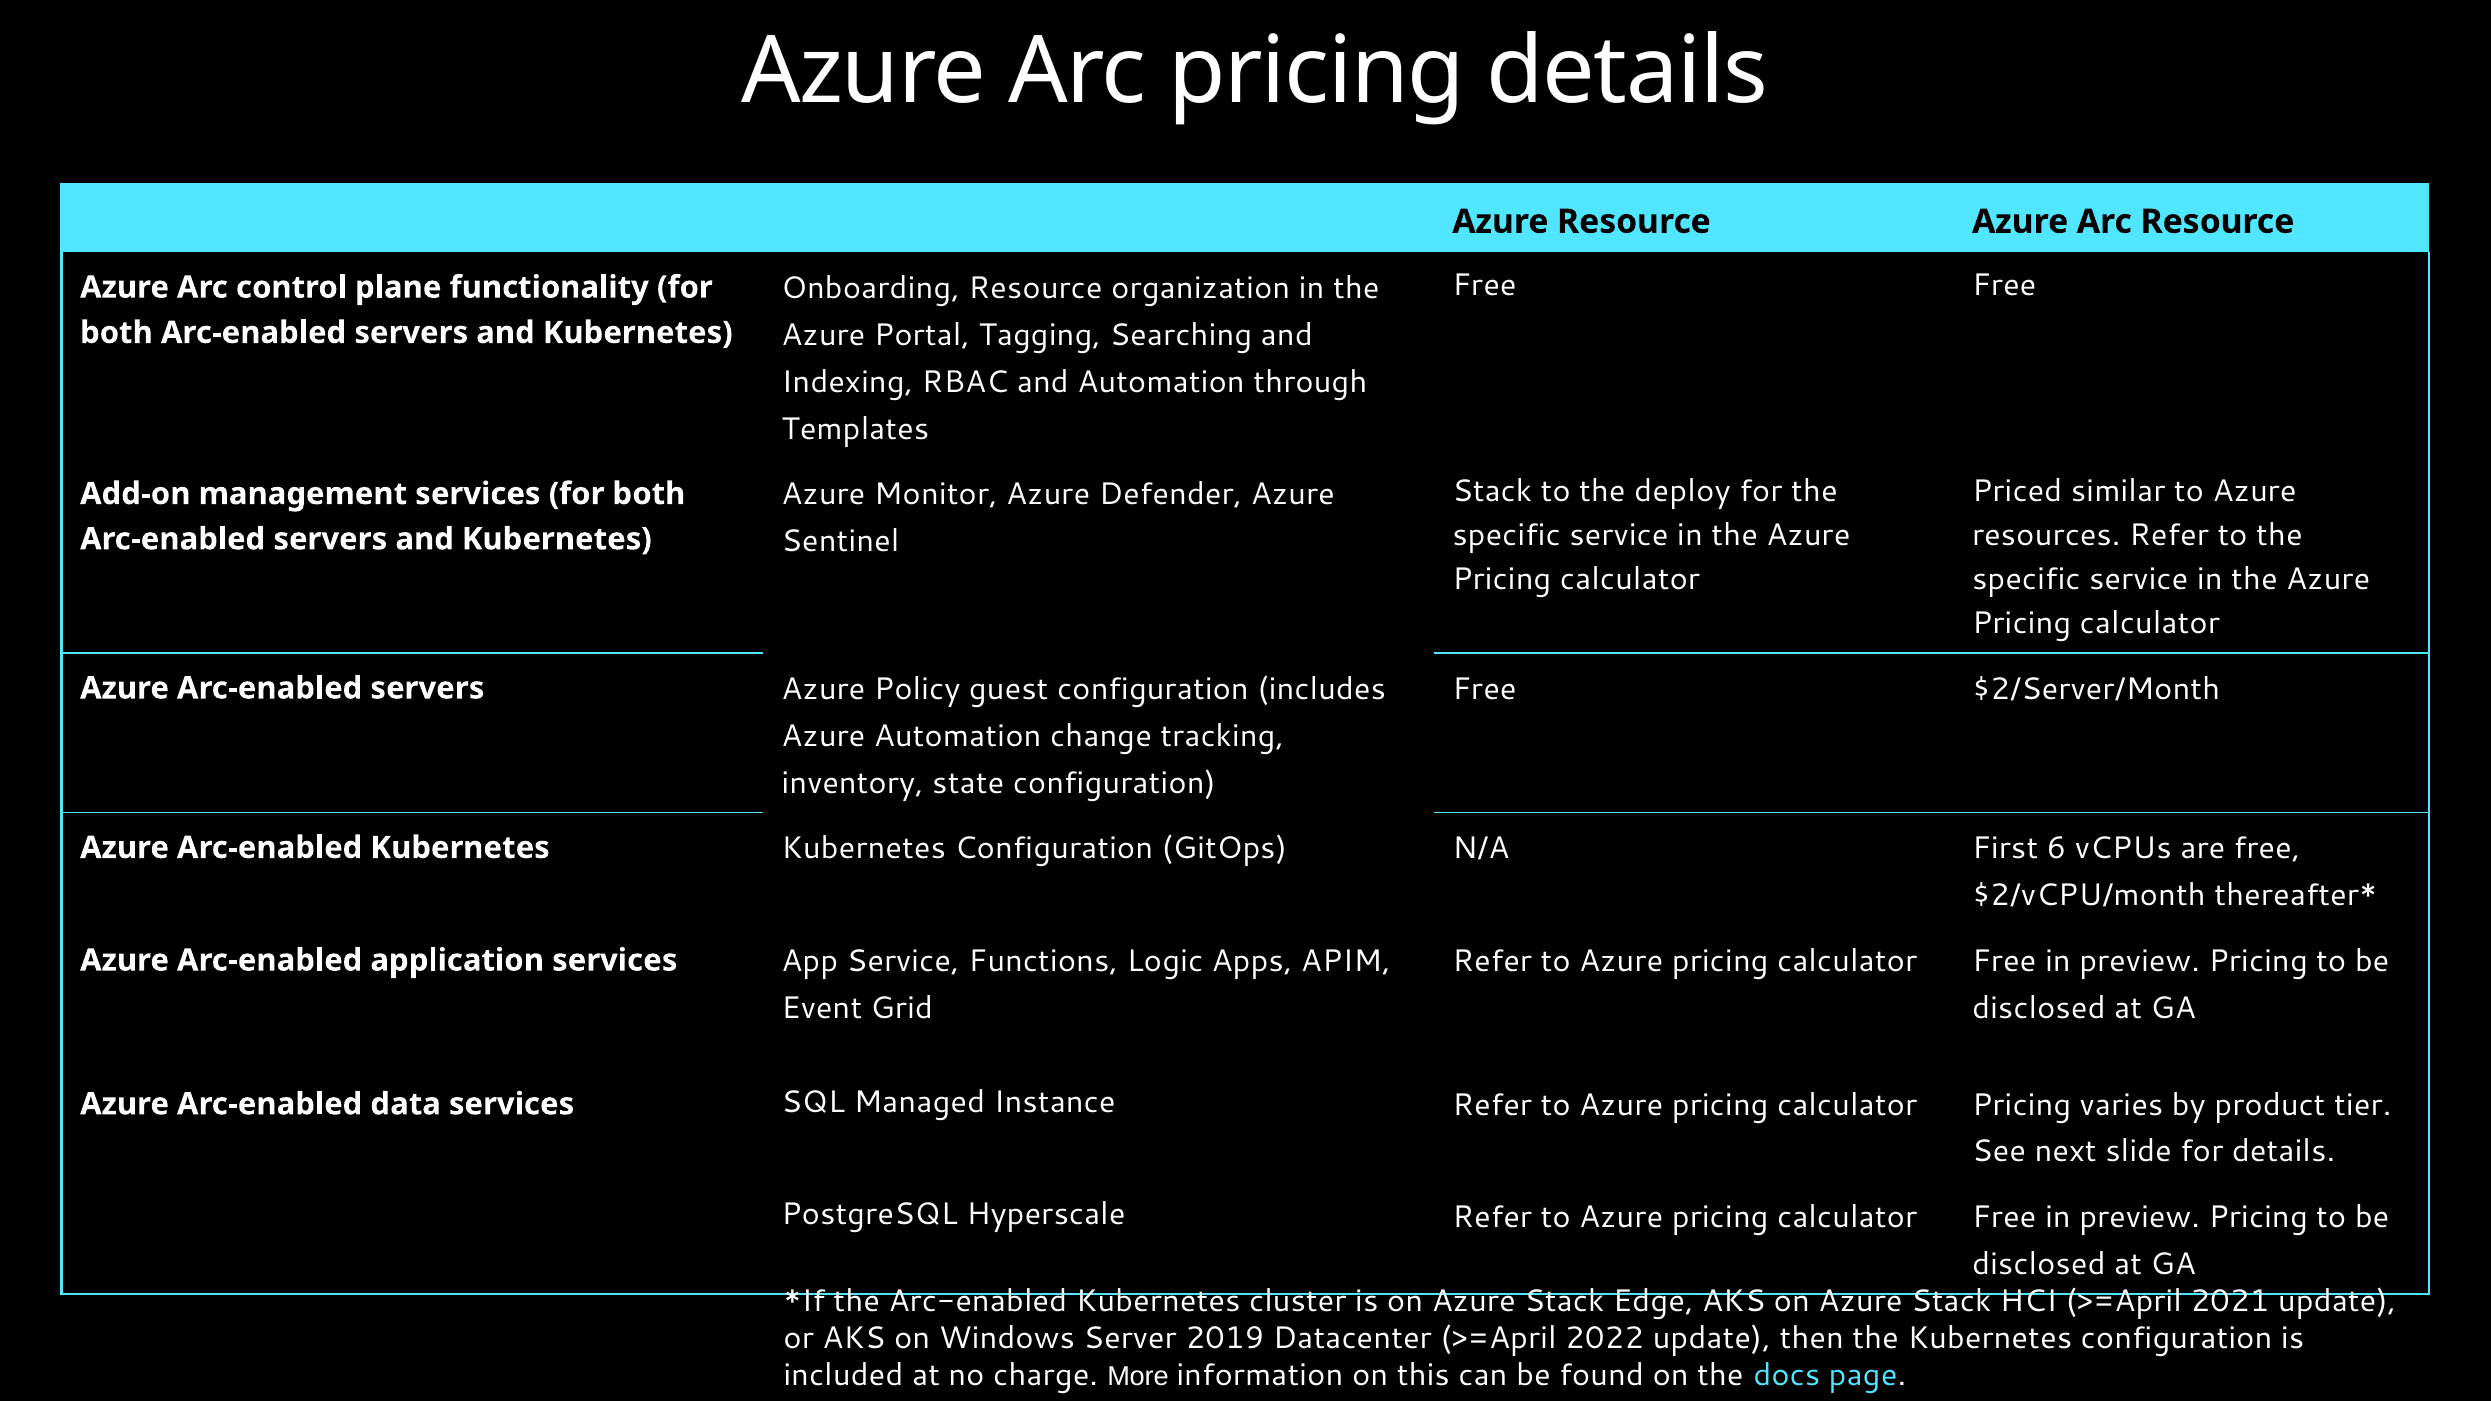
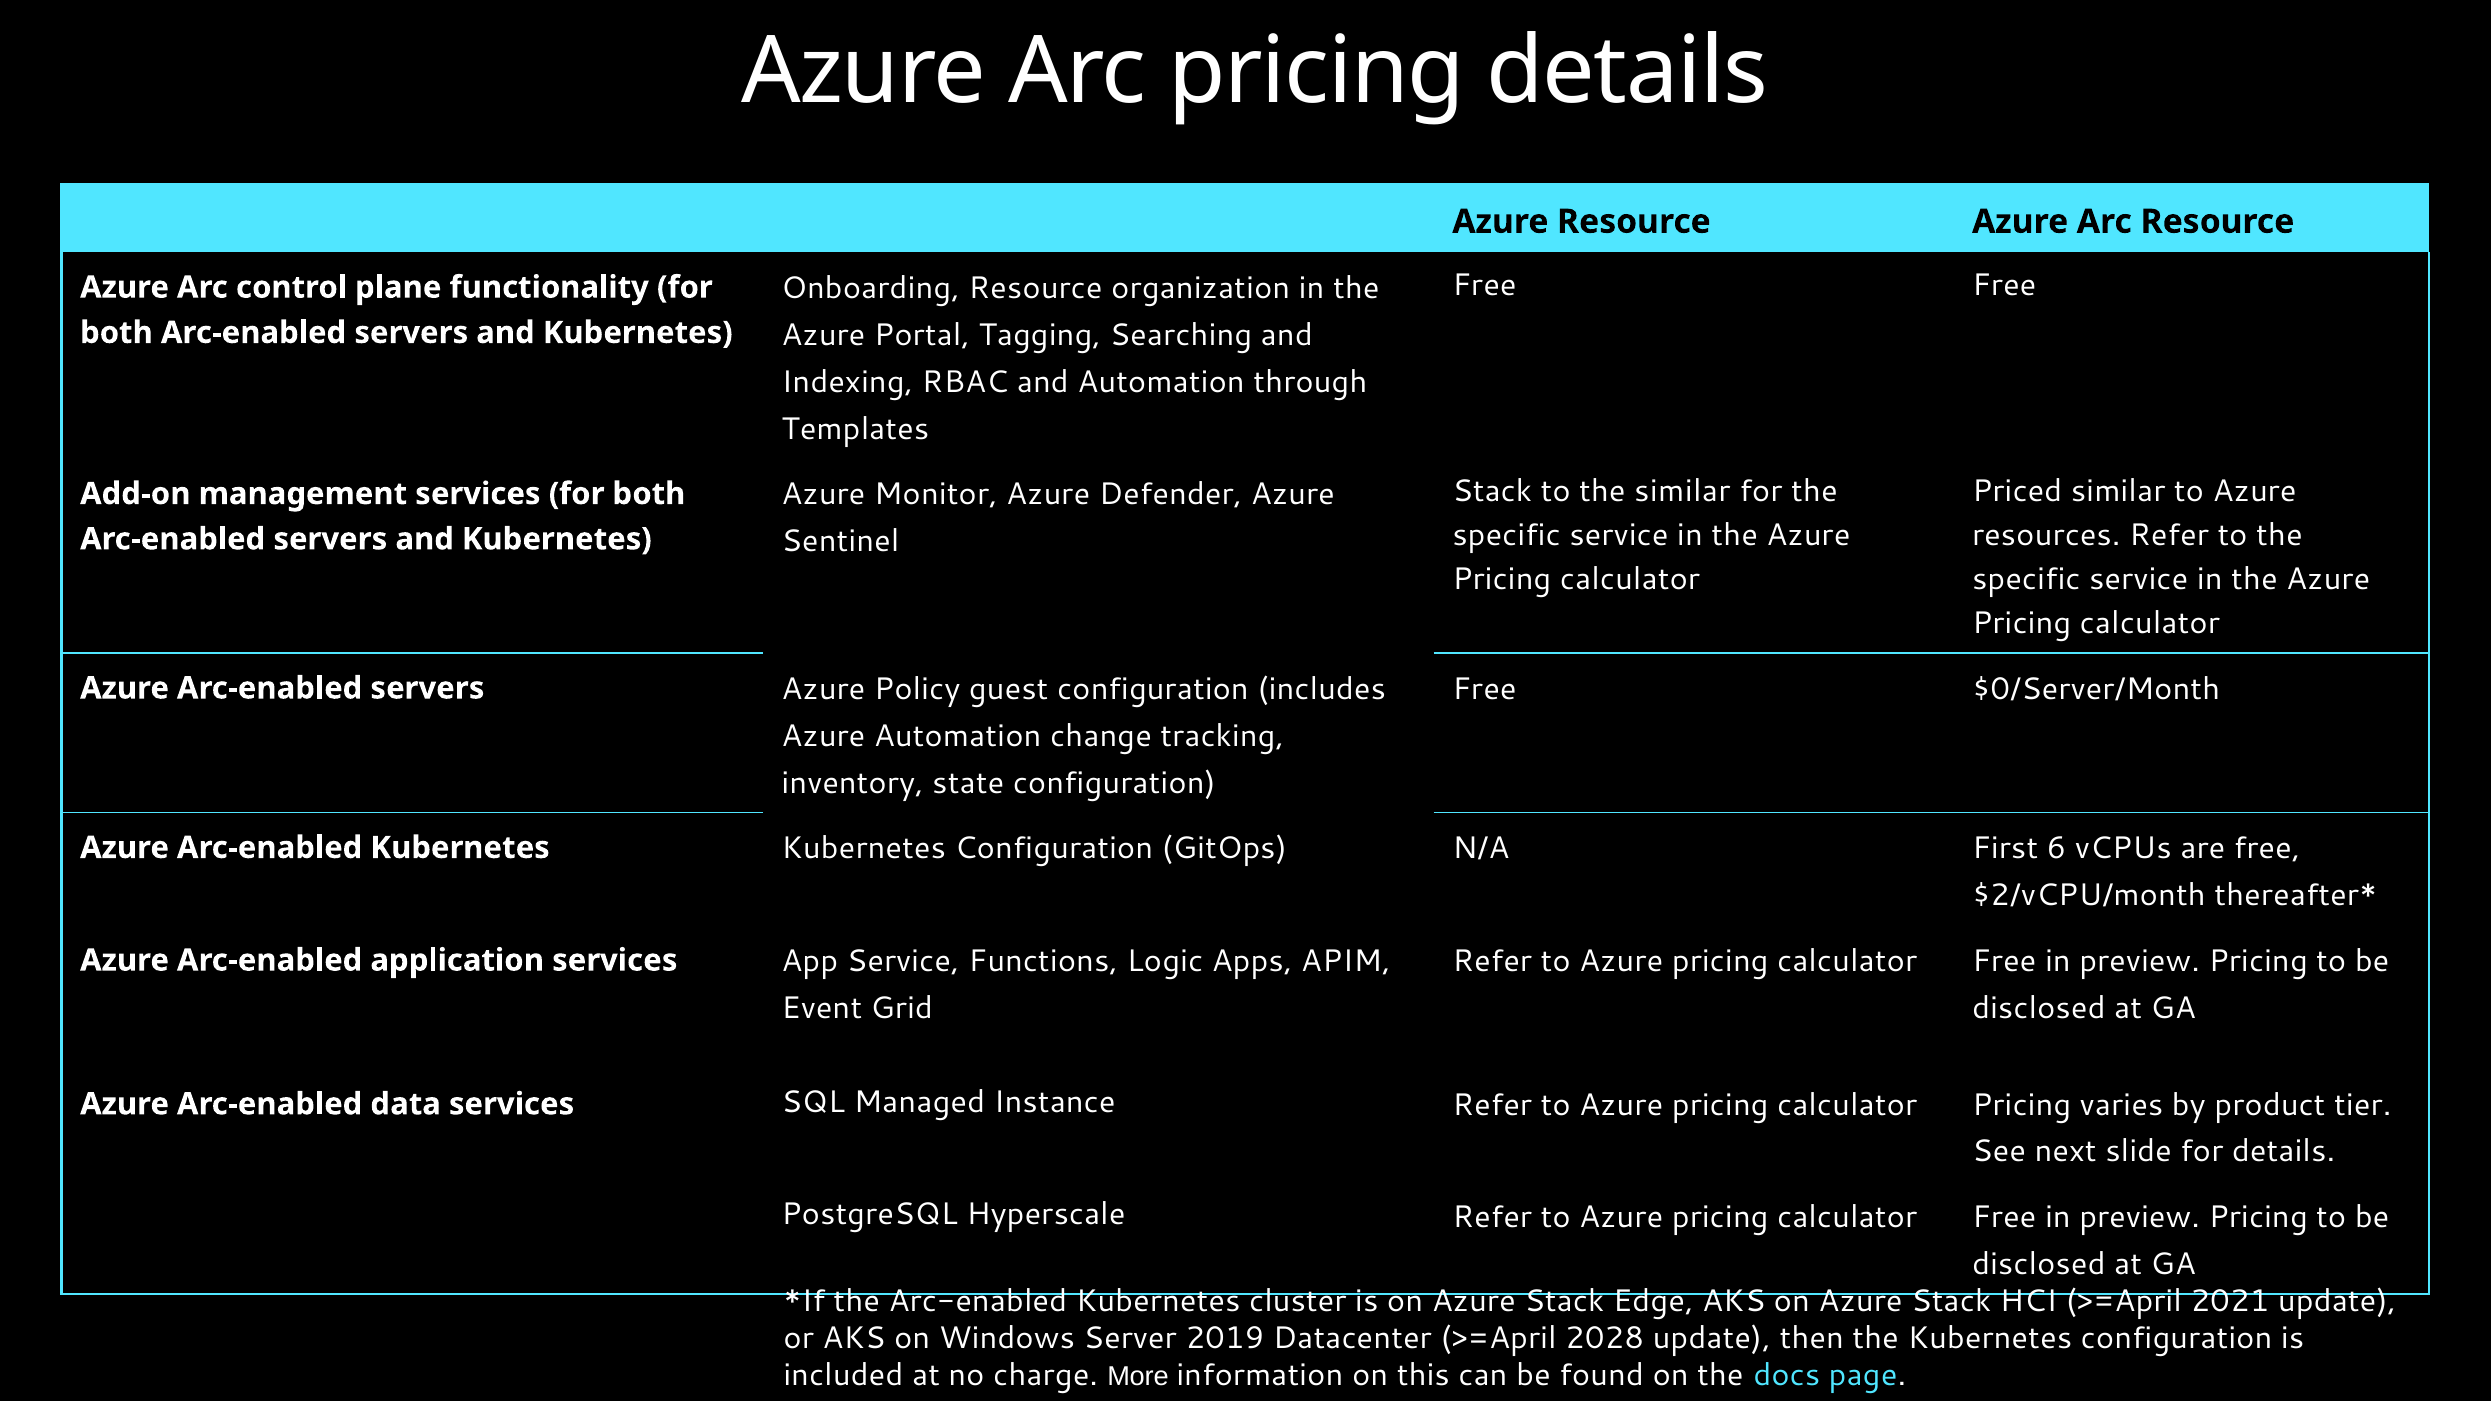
the deploy: deploy -> similar
$2/Server/Month: $2/Server/Month -> $0/Server/Month
2022: 2022 -> 2028
